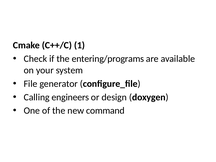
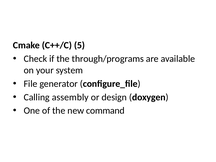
1: 1 -> 5
entering/programs: entering/programs -> through/programs
engineers: engineers -> assembly
